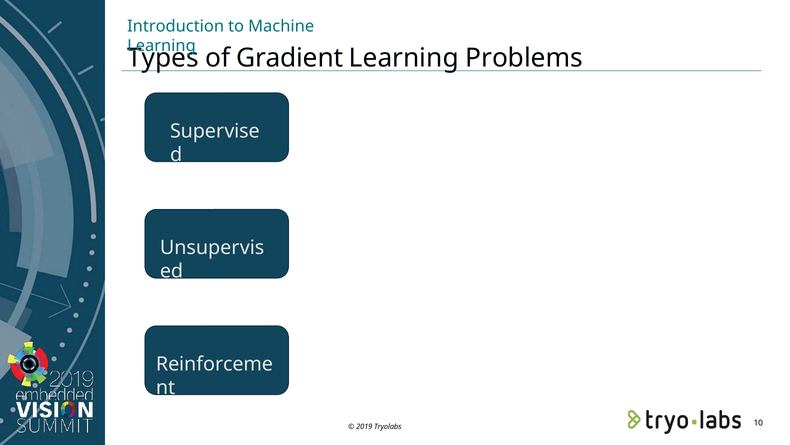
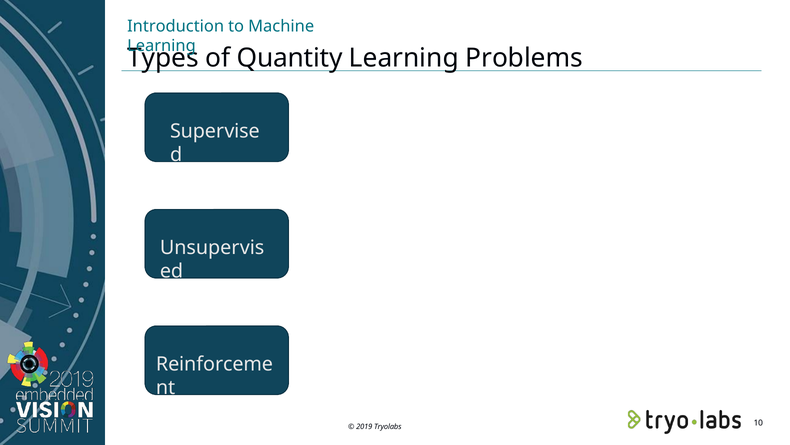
Gradient: Gradient -> Quantity
